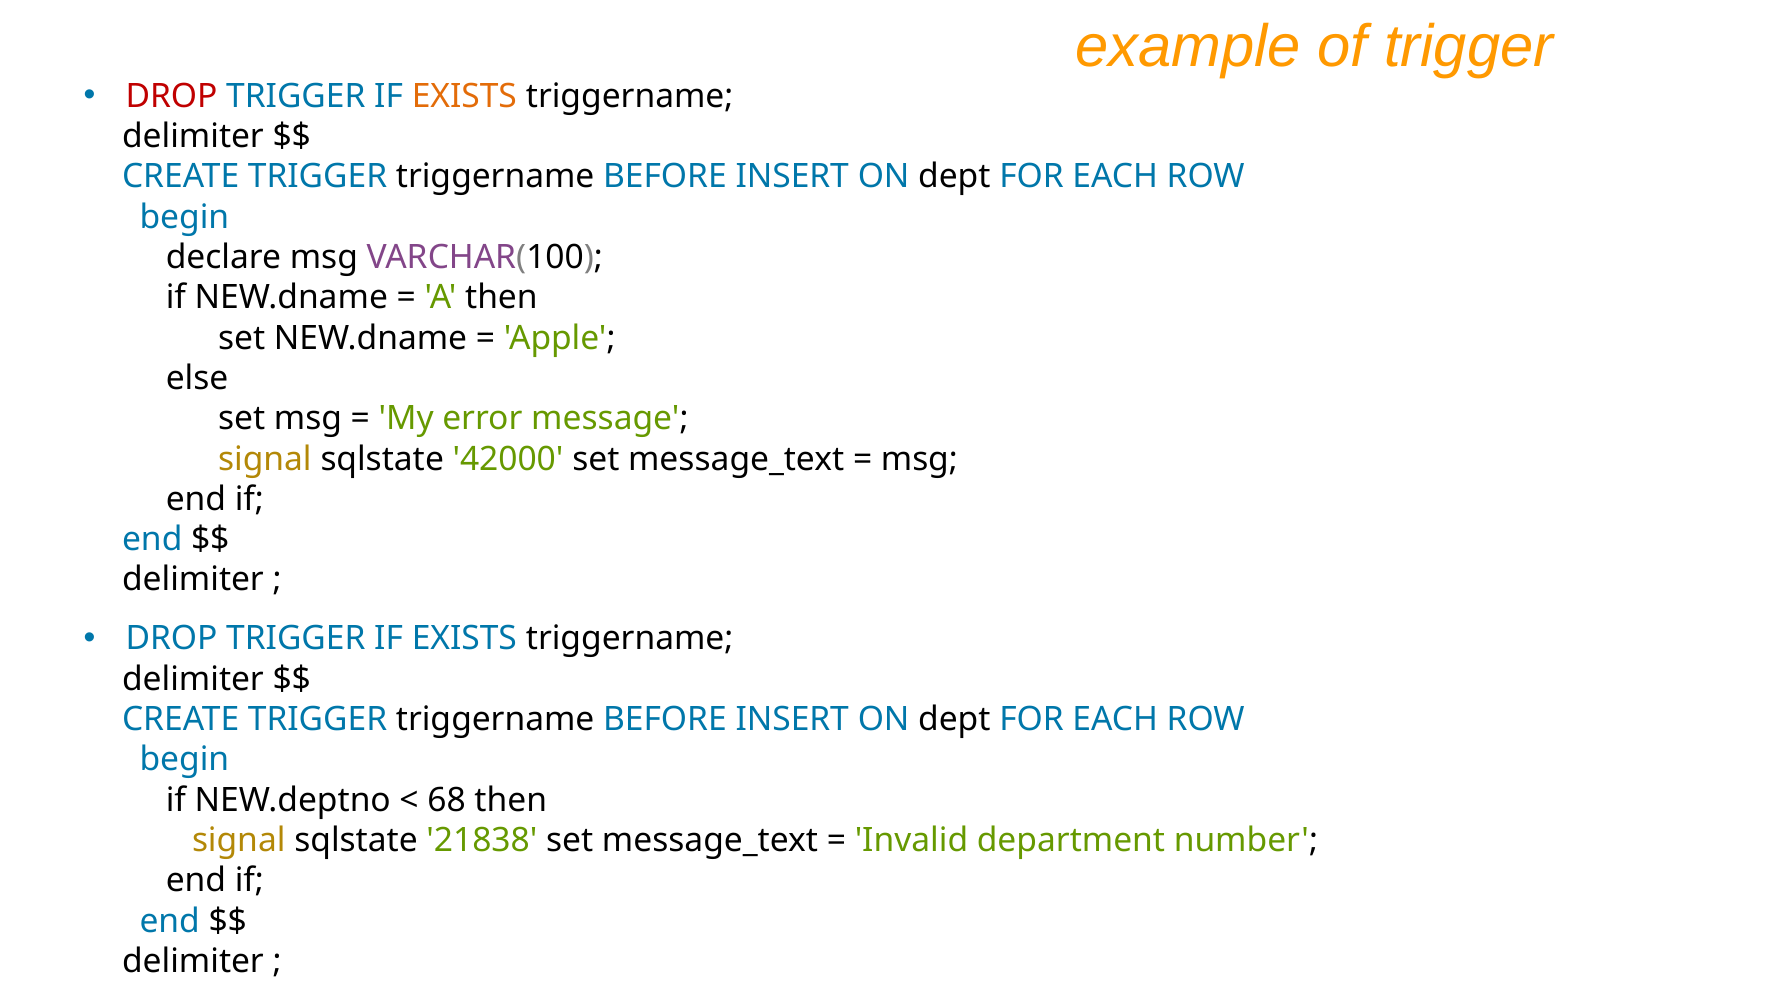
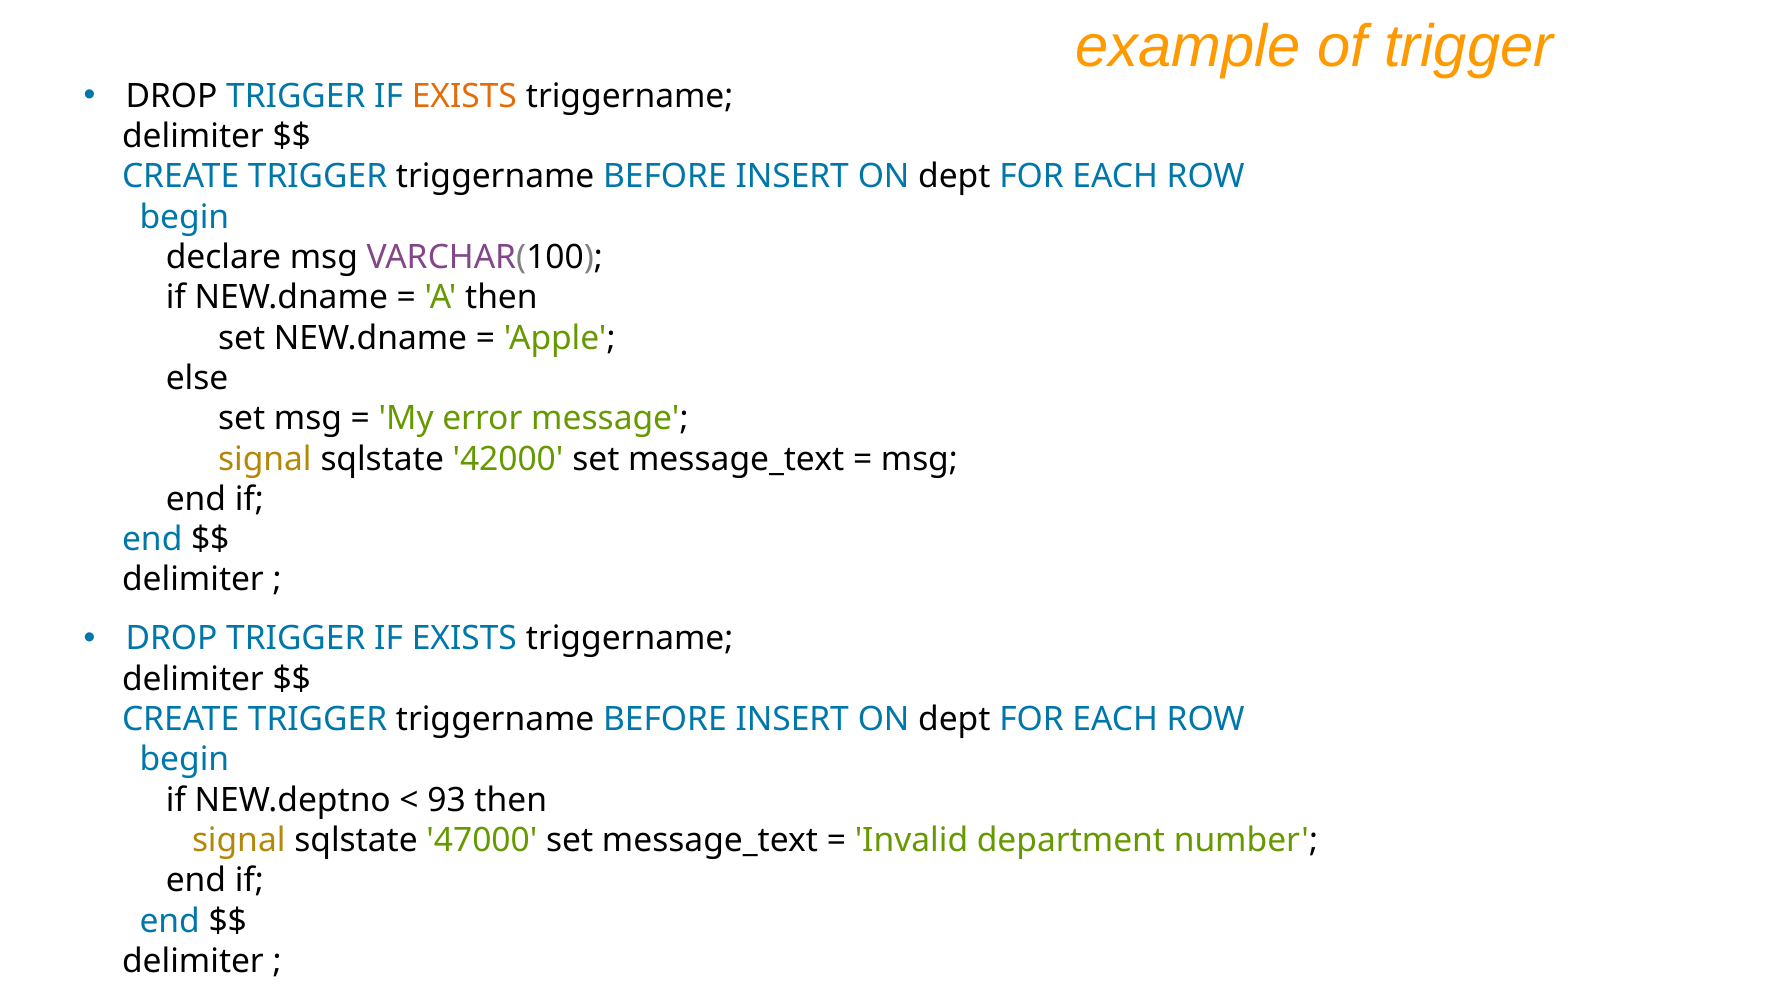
DROP at (172, 96) colour: red -> black
68: 68 -> 93
21838: 21838 -> 47000
